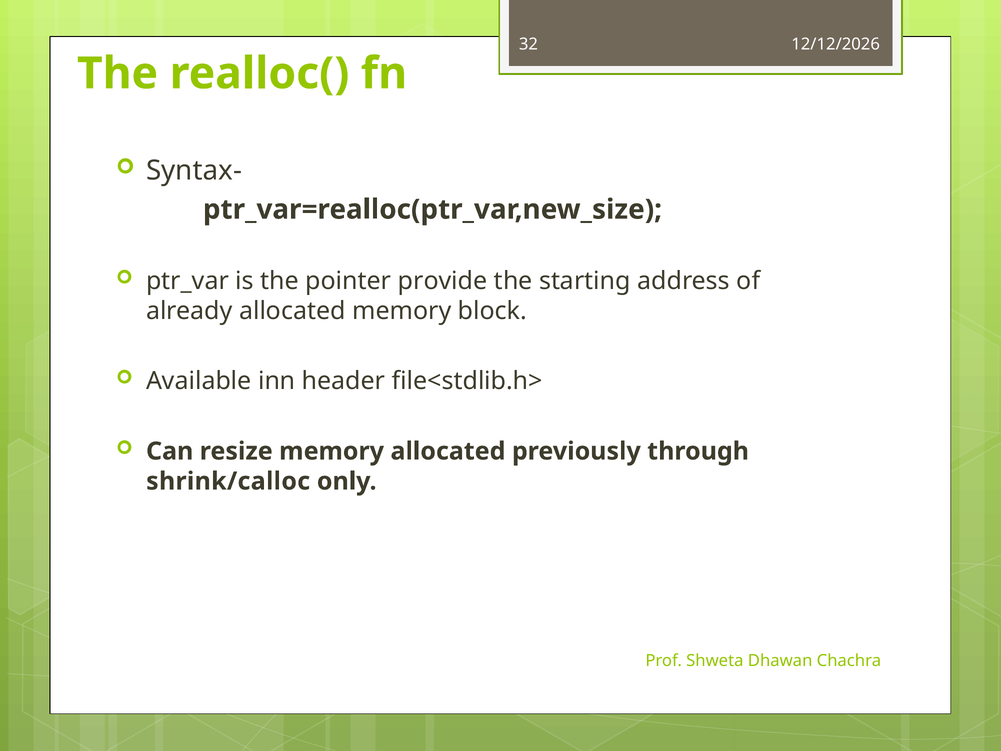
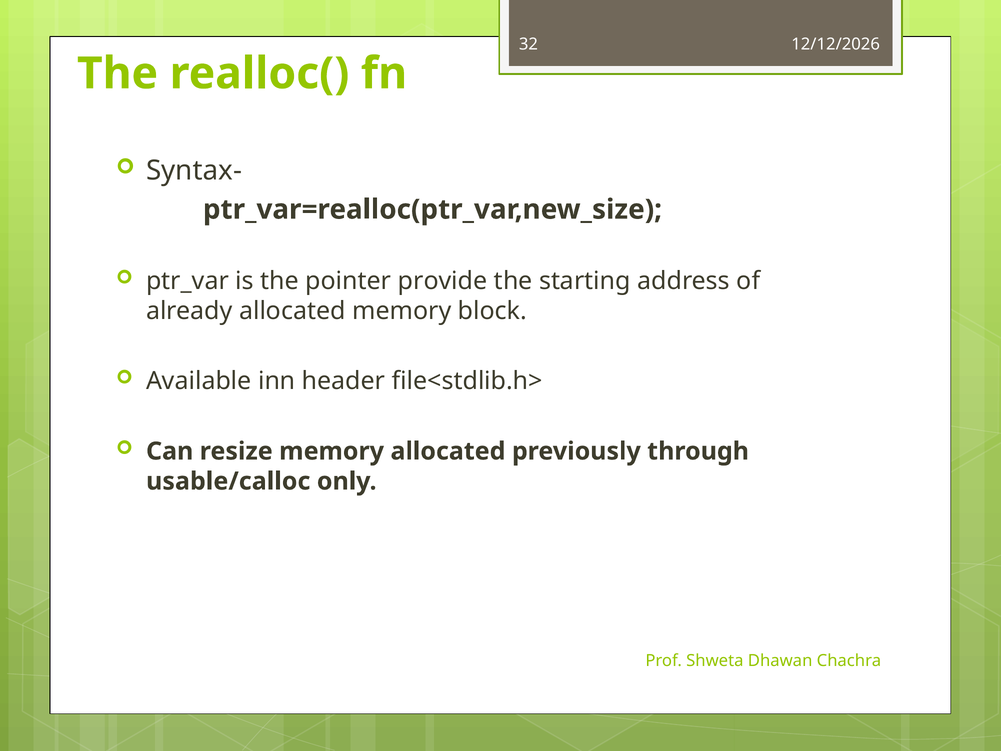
shrink/calloc: shrink/calloc -> usable/calloc
